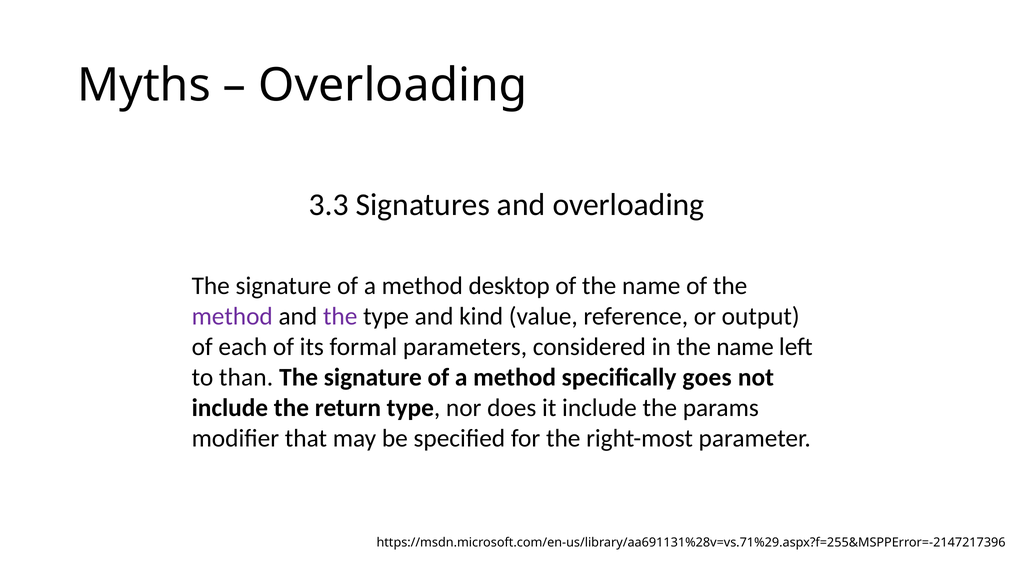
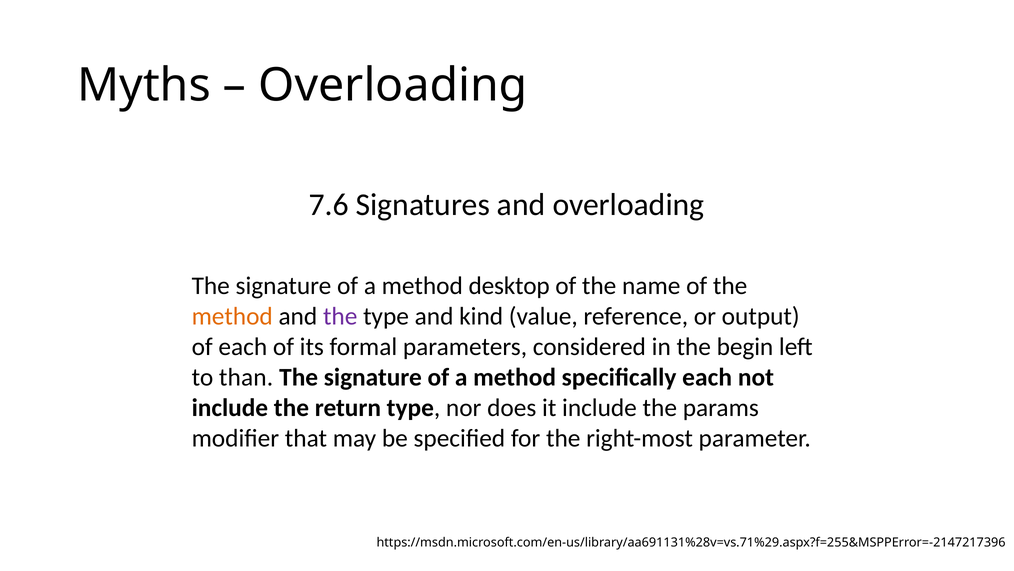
3.3: 3.3 -> 7.6
method at (232, 316) colour: purple -> orange
in the name: name -> begin
specifically goes: goes -> each
